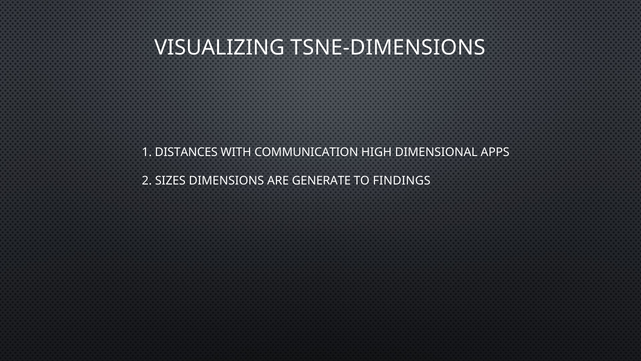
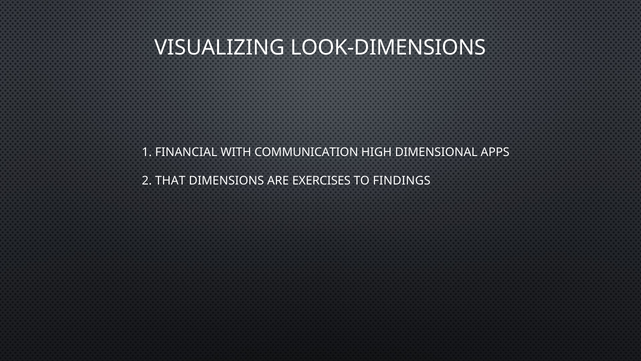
TSNE-DIMENSIONS: TSNE-DIMENSIONS -> LOOK-DIMENSIONS
DISTANCES: DISTANCES -> FINANCIAL
SIZES: SIZES -> THAT
GENERATE: GENERATE -> EXERCISES
